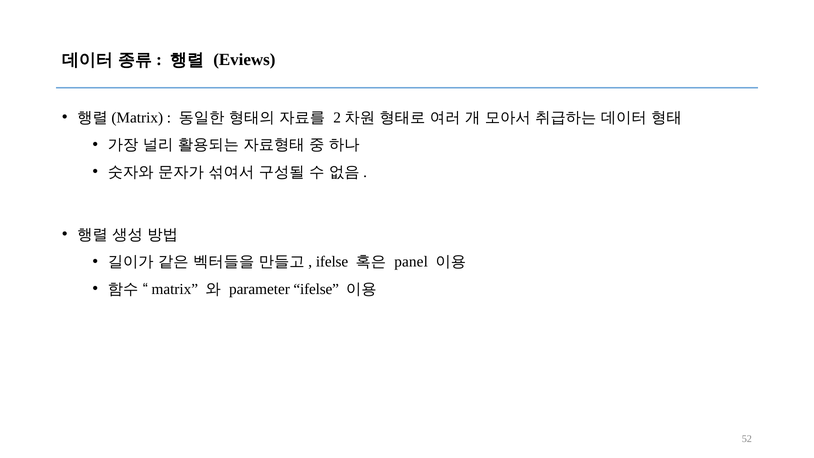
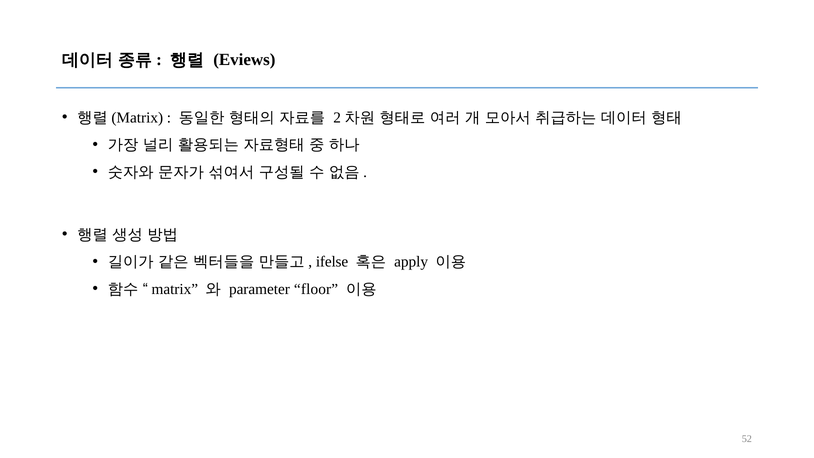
panel: panel -> apply
parameter ifelse: ifelse -> floor
